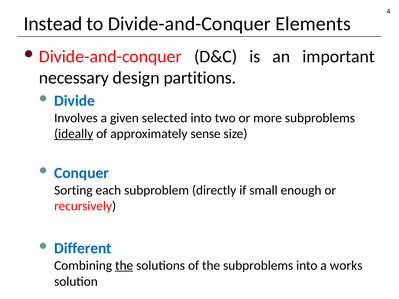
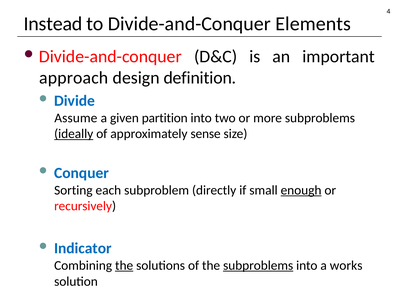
necessary: necessary -> approach
partitions: partitions -> definition
Involves: Involves -> Assume
selected: selected -> partition
enough underline: none -> present
Different: Different -> Indicator
subproblems at (258, 266) underline: none -> present
